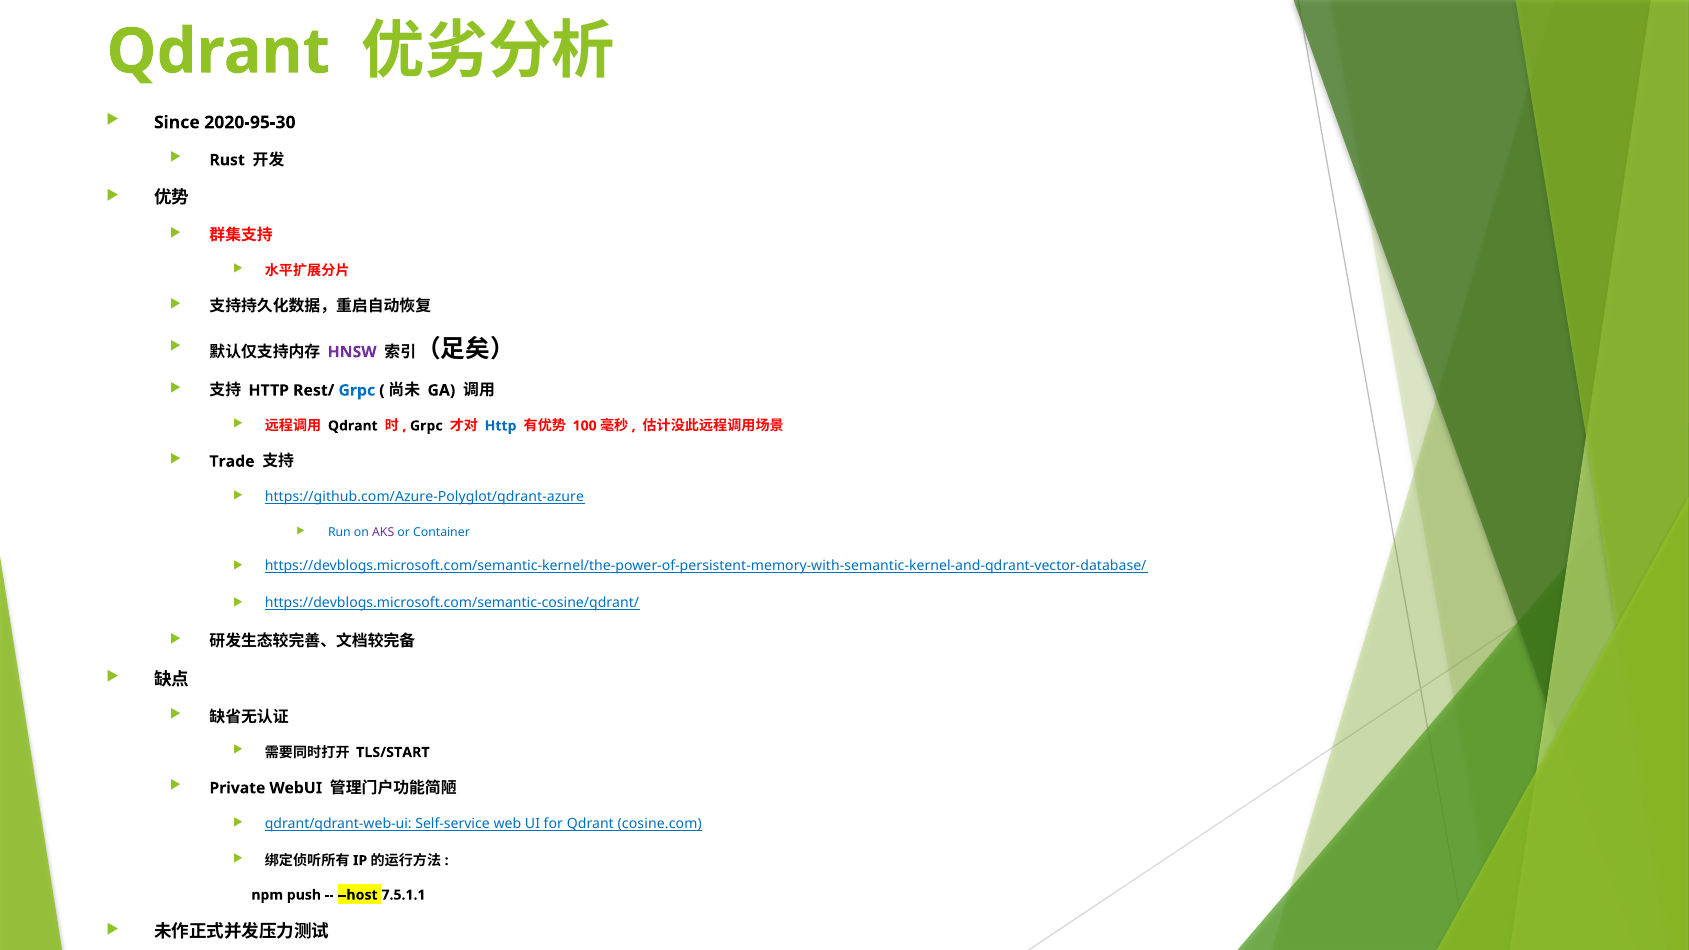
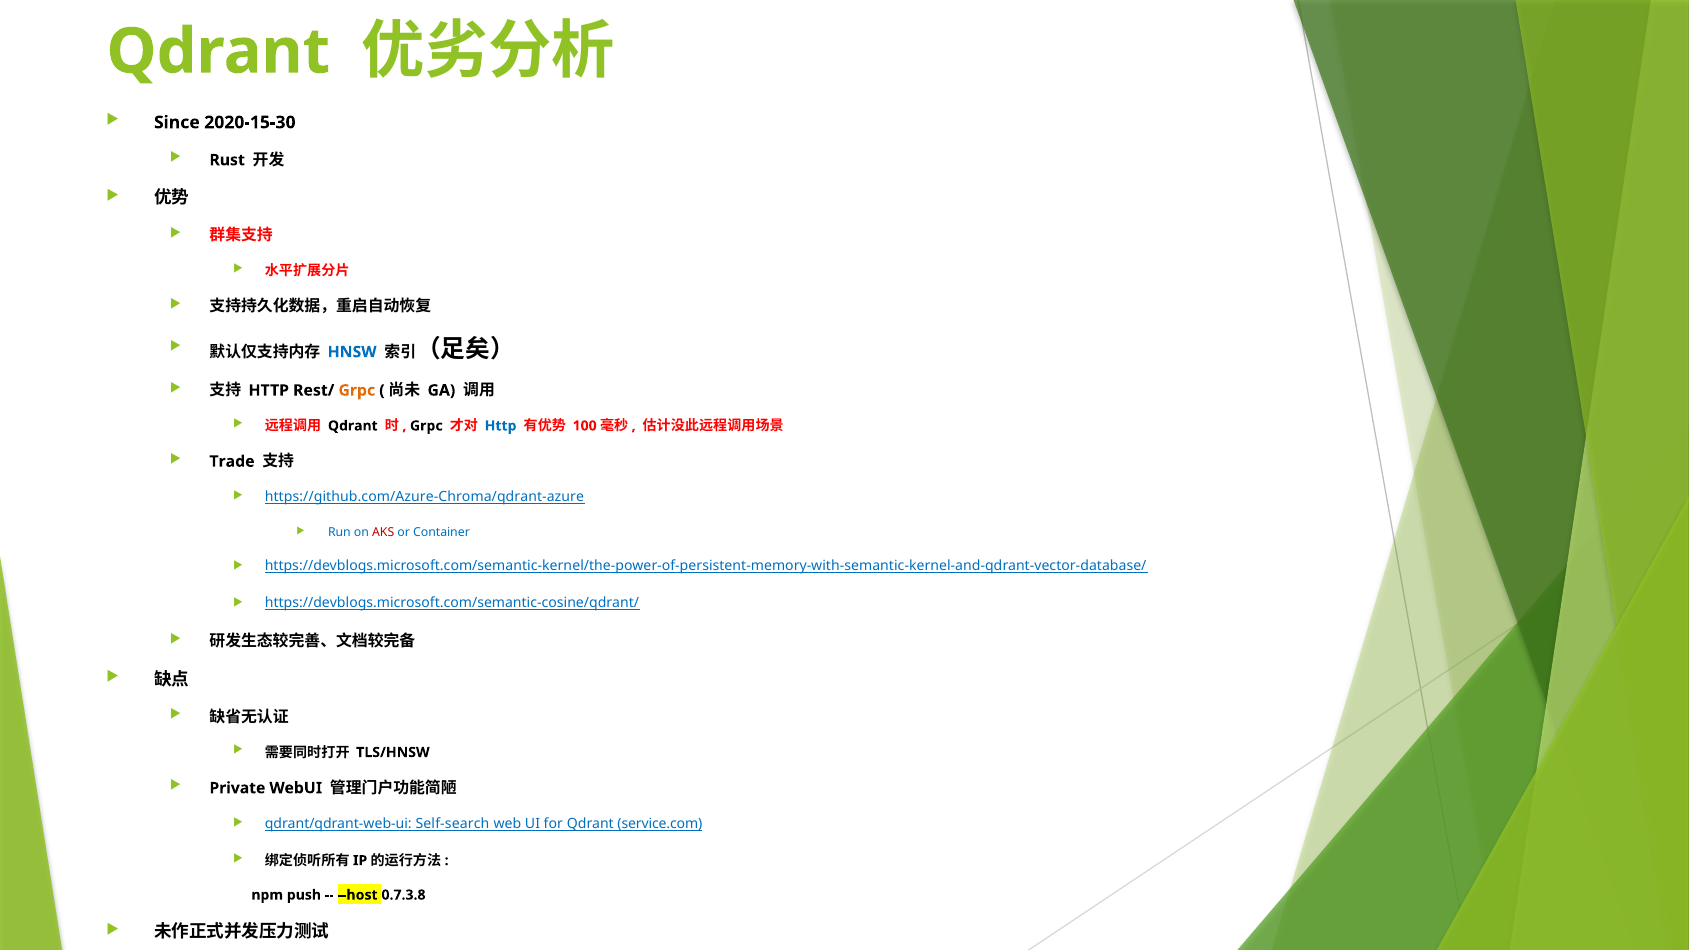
2020-95-30: 2020-95-30 -> 2020-15-30
HNSW colour: purple -> blue
Grpc at (357, 390) colour: blue -> orange
https://github.com/Azure-Polyglot/qdrant-azure: https://github.com/Azure-Polyglot/qdrant-azure -> https://github.com/Azure-Chroma/qdrant-azure
AKS colour: purple -> red
TLS/START: TLS/START -> TLS/HNSW
Self-service: Self-service -> Self-search
cosine.com: cosine.com -> service.com
7.5.1.1: 7.5.1.1 -> 0.7.3.8
